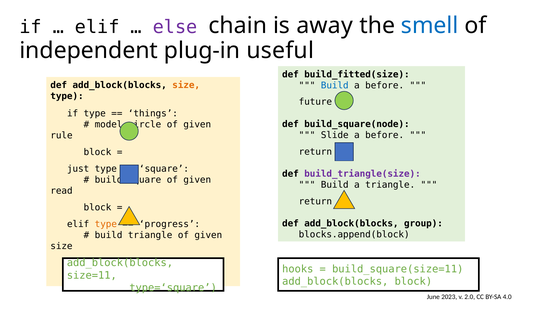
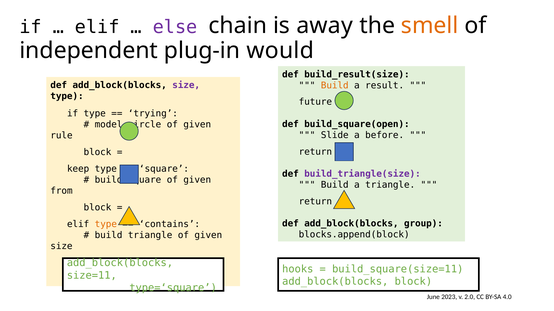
smell colour: blue -> orange
useful: useful -> would
build_fitted(size: build_fitted(size -> build_result(size
size at (186, 85) colour: orange -> purple
Build at (335, 86) colour: blue -> orange
before at (385, 86): before -> result
things: things -> trying
build_square(node: build_square(node -> build_square(open
just: just -> keep
read: read -> from
progress: progress -> contains
